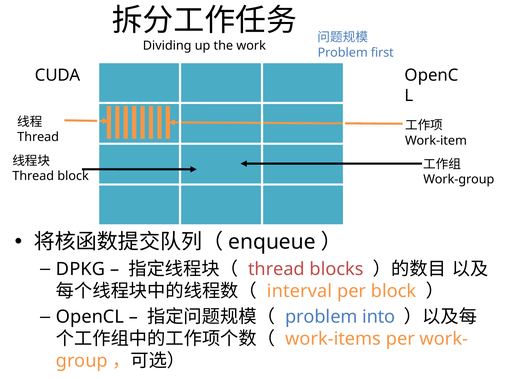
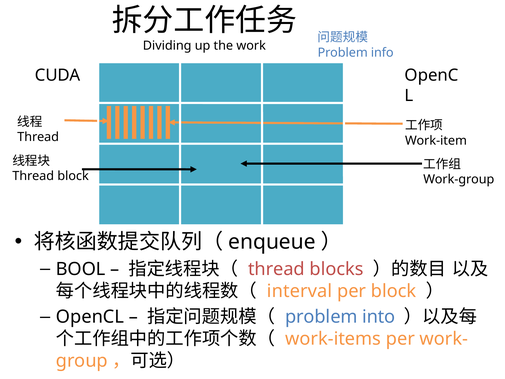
first: first -> info
DPKG: DPKG -> BOOL
